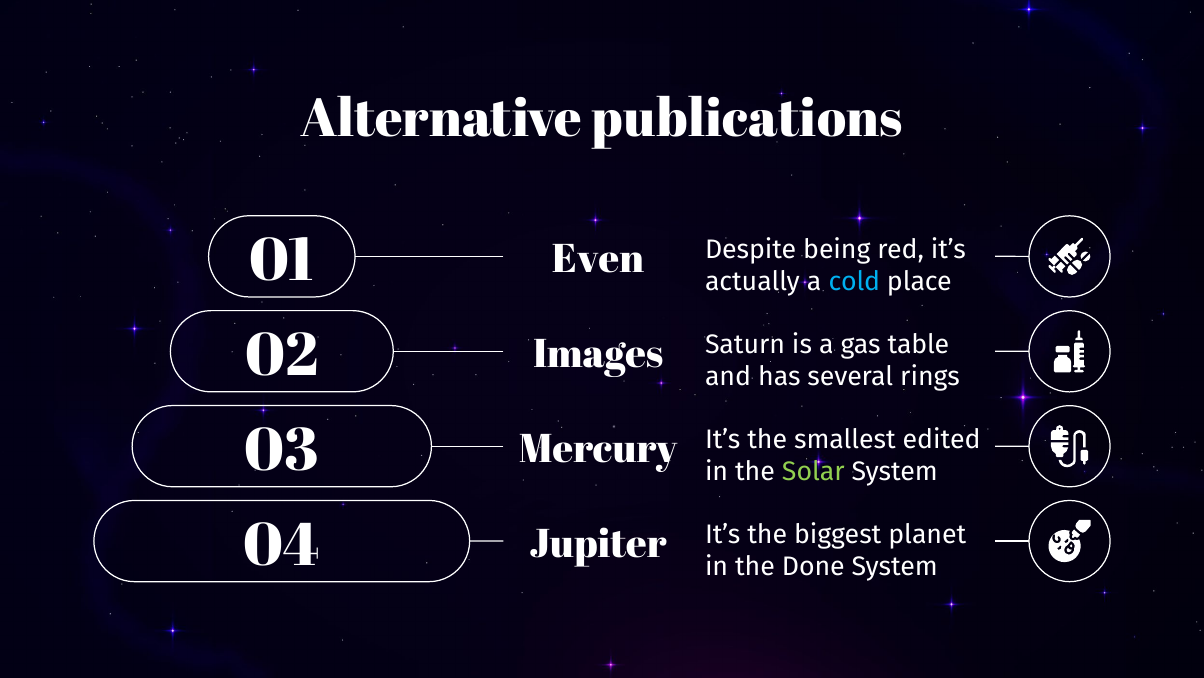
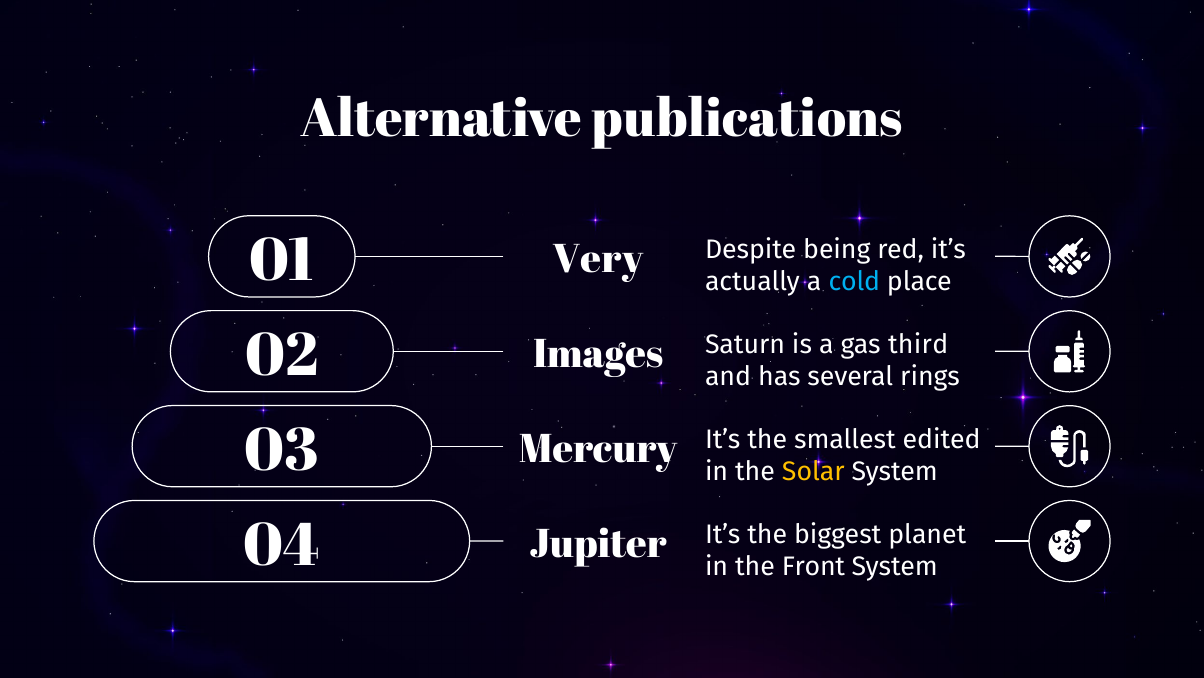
Even: Even -> Very
table: table -> third
Solar colour: light green -> yellow
Done: Done -> Front
